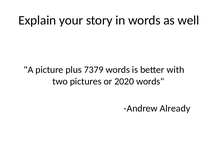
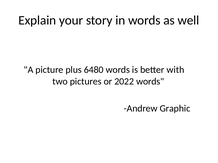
7379: 7379 -> 6480
2020: 2020 -> 2022
Already: Already -> Graphic
